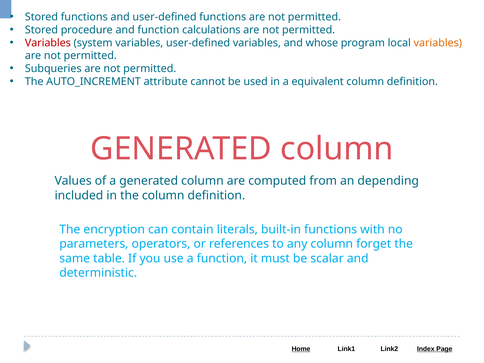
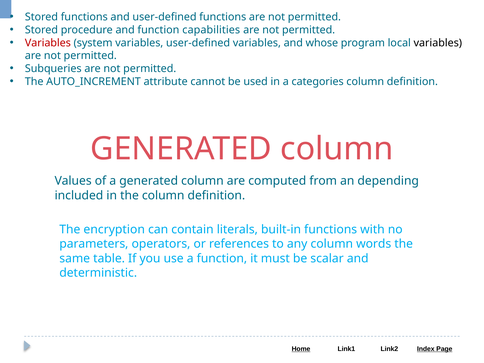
calculations: calculations -> capabilities
variables at (438, 43) colour: orange -> black
equivalent: equivalent -> categories
forget: forget -> words
